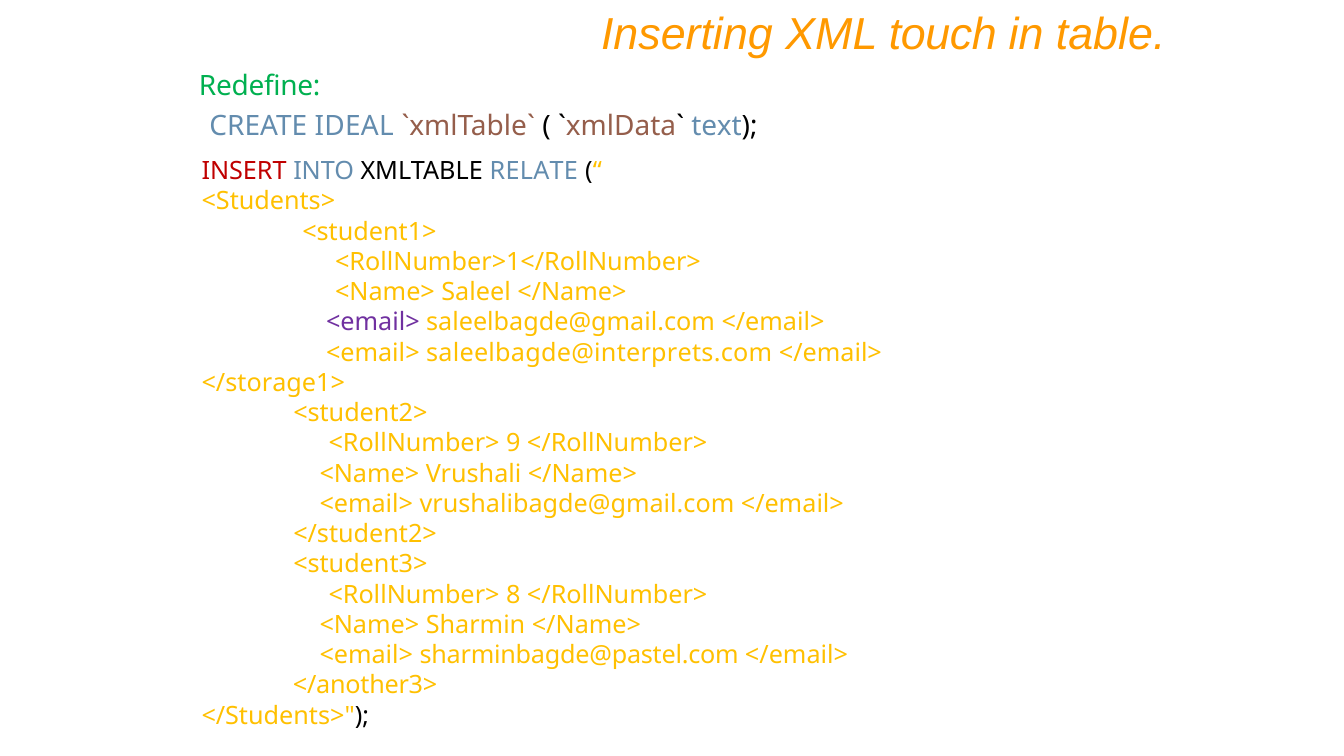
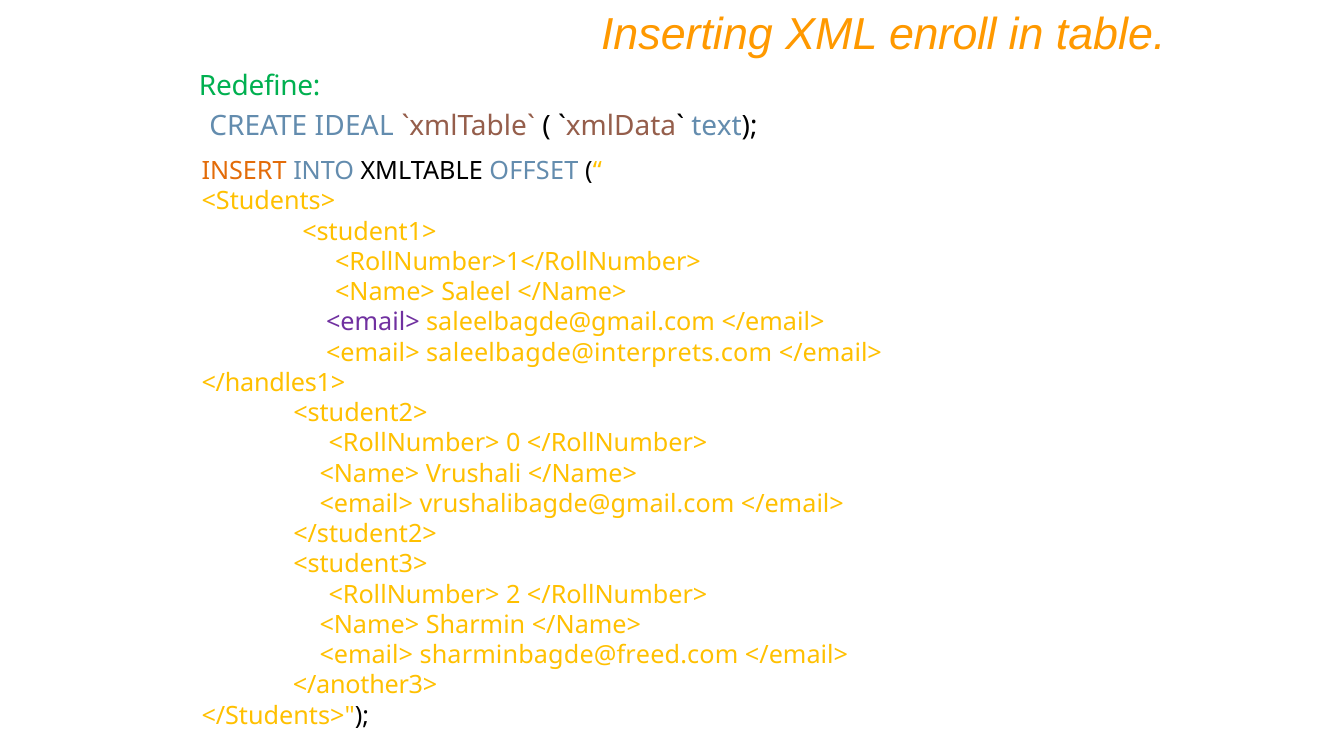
touch: touch -> enroll
INSERT colour: red -> orange
RELATE: RELATE -> OFFSET
</storage1>: </storage1> -> </handles1>
9: 9 -> 0
8: 8 -> 2
sharminbagde@pastel.com: sharminbagde@pastel.com -> sharminbagde@freed.com
